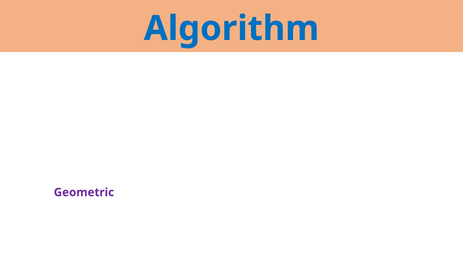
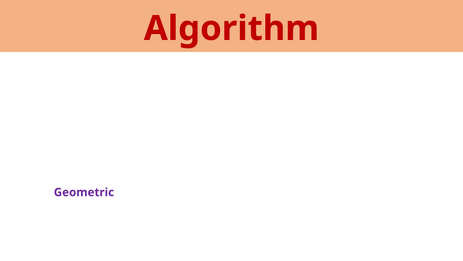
Algorithm colour: blue -> red
